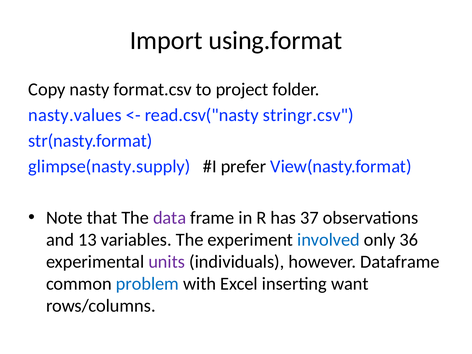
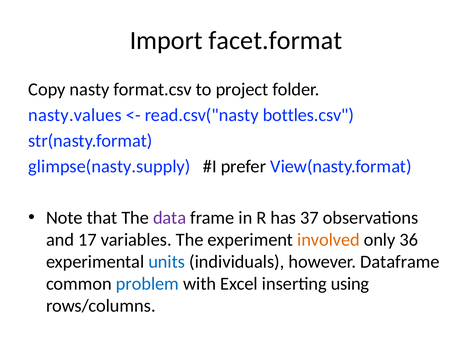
using.format: using.format -> facet.format
stringr.csv: stringr.csv -> bottles.csv
13: 13 -> 17
involved colour: blue -> orange
units colour: purple -> blue
want: want -> using
